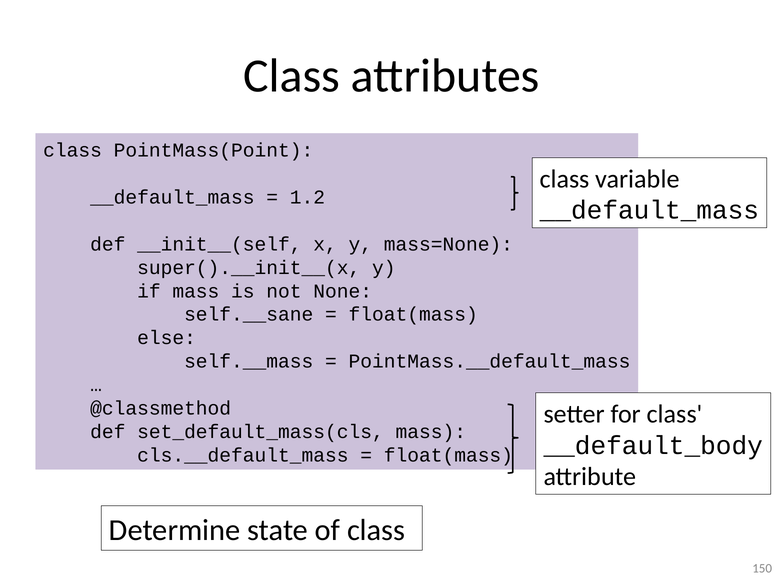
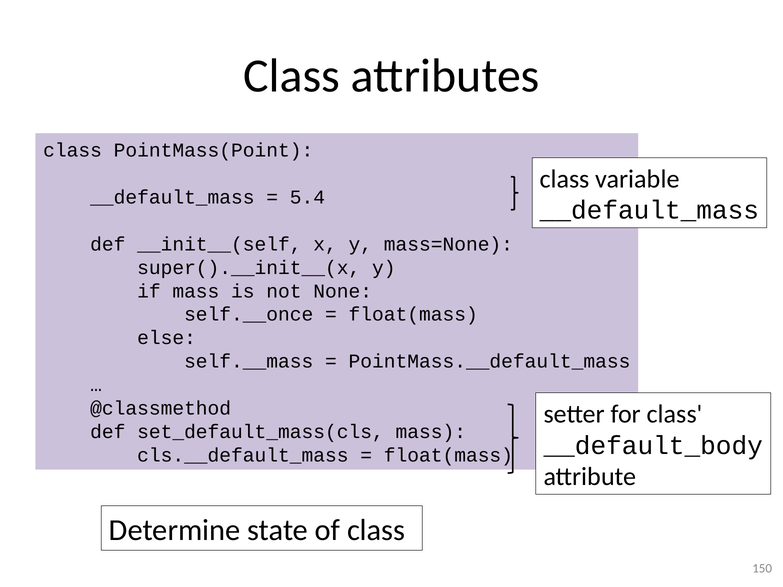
1.2: 1.2 -> 5.4
self.__sane: self.__sane -> self.__once
